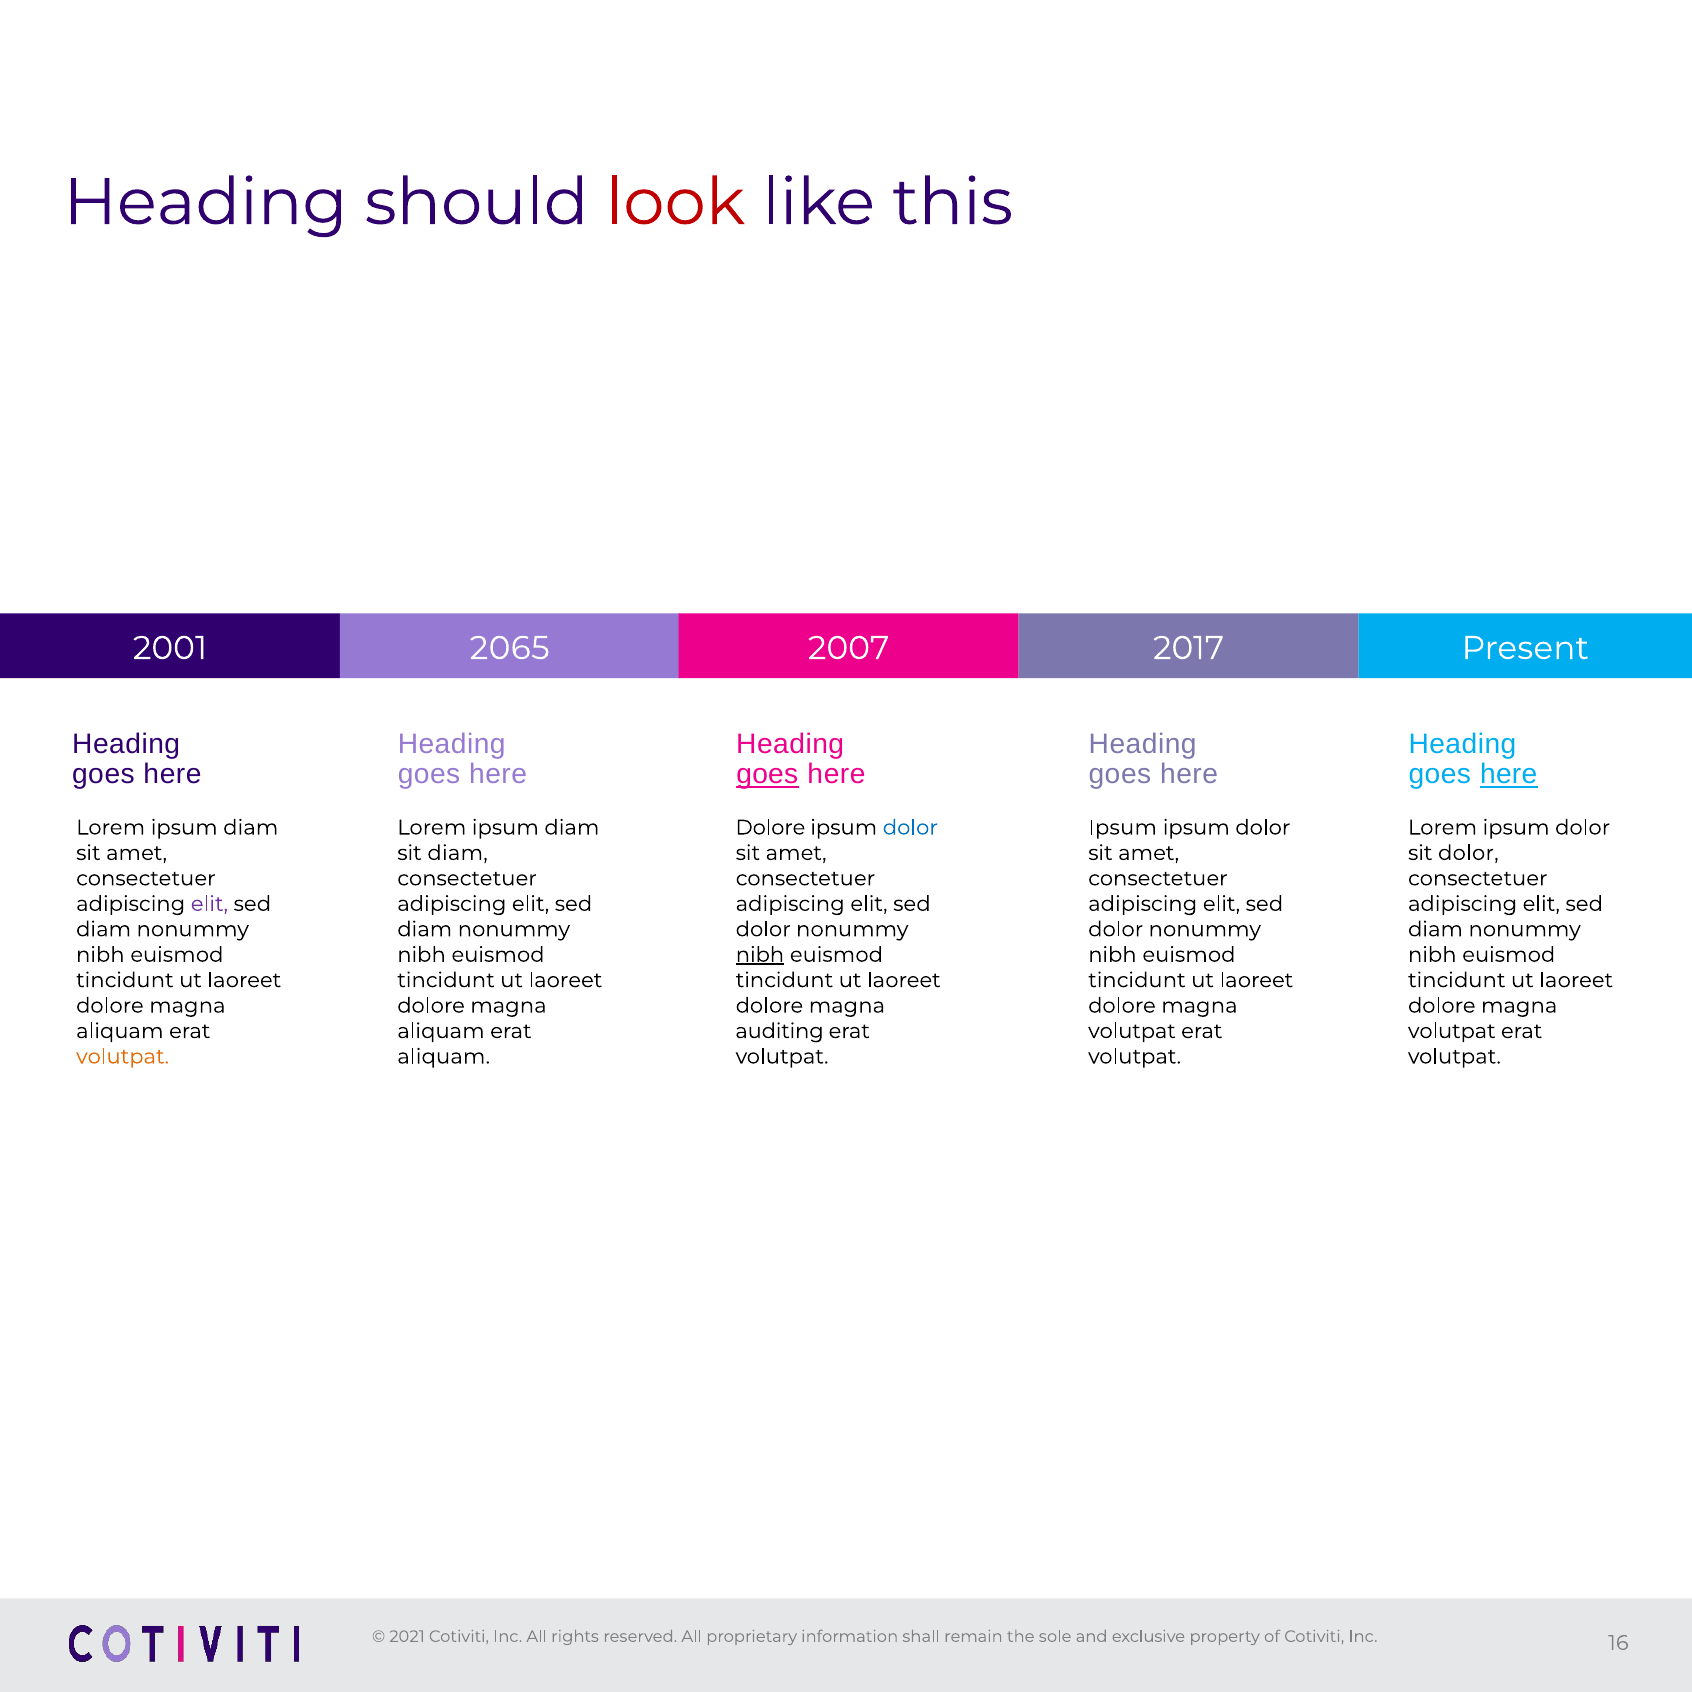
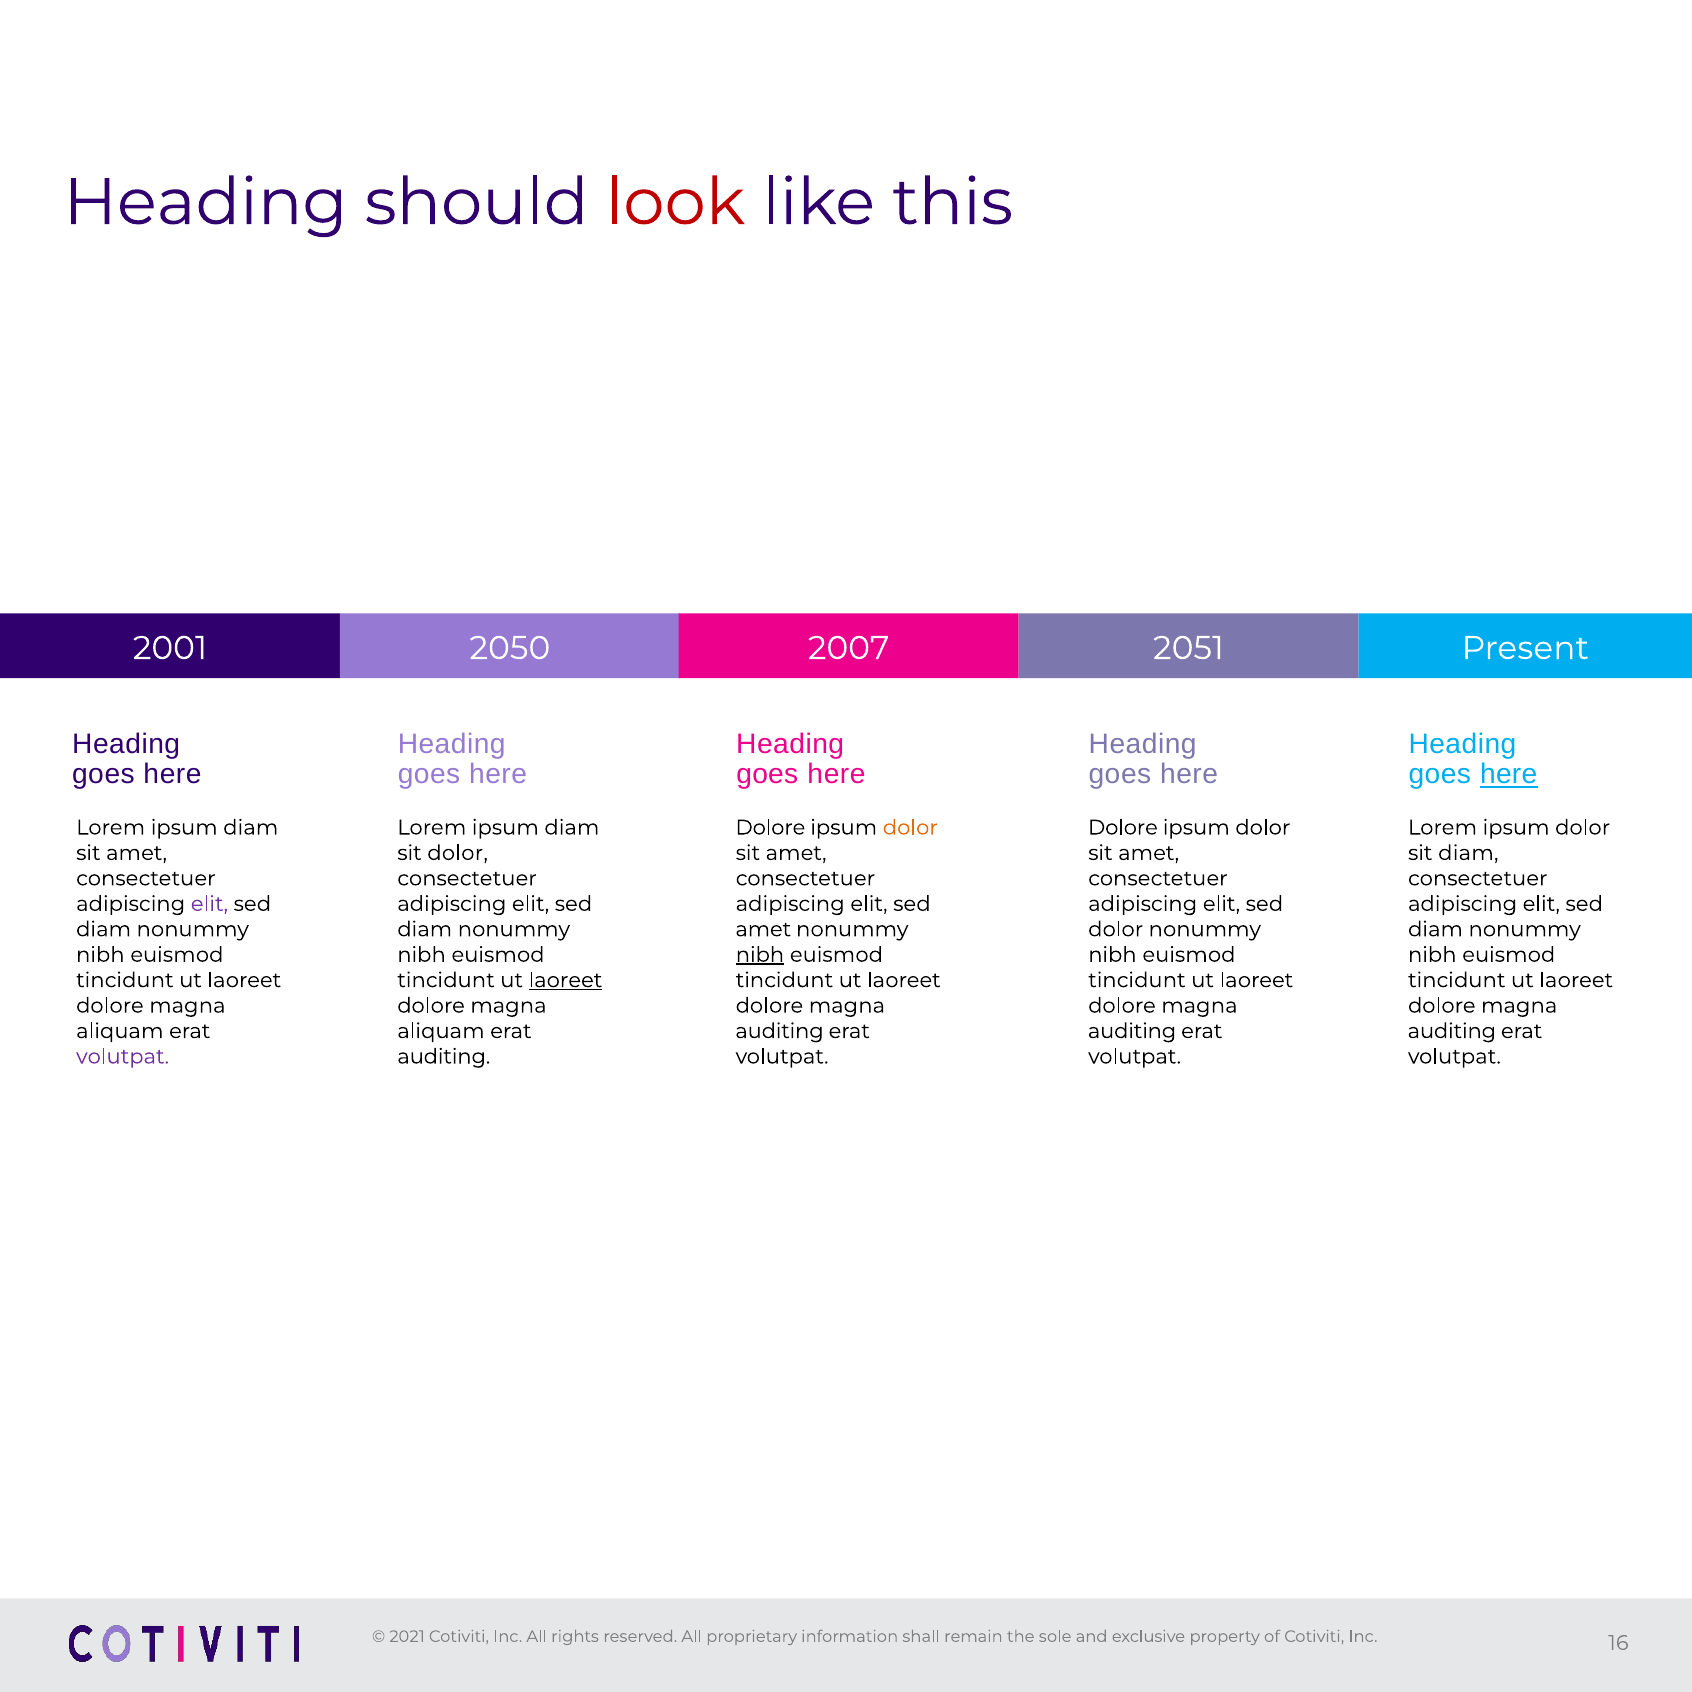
2065: 2065 -> 2050
2017: 2017 -> 2051
goes at (767, 775) underline: present -> none
dolor at (910, 828) colour: blue -> orange
Ipsum at (1123, 828): Ipsum -> Dolore
sit diam: diam -> dolor
sit dolor: dolor -> diam
dolor at (763, 929): dolor -> amet
laoreet at (565, 980) underline: none -> present
volutpat at (1132, 1031): volutpat -> auditing
volutpat at (1452, 1031): volutpat -> auditing
volutpat at (123, 1057) colour: orange -> purple
aliquam at (444, 1057): aliquam -> auditing
